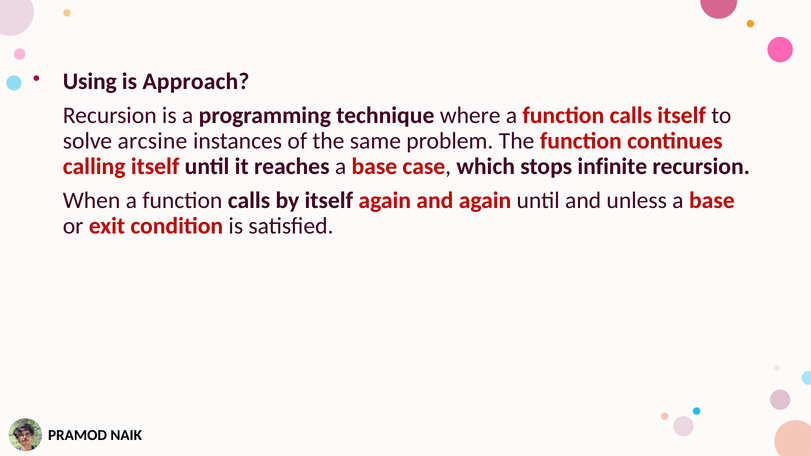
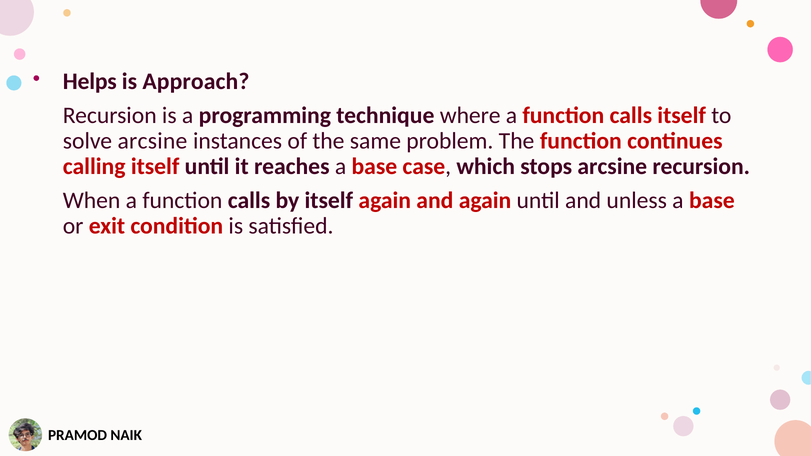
Using: Using -> Helps
stops infinite: infinite -> arcsine
